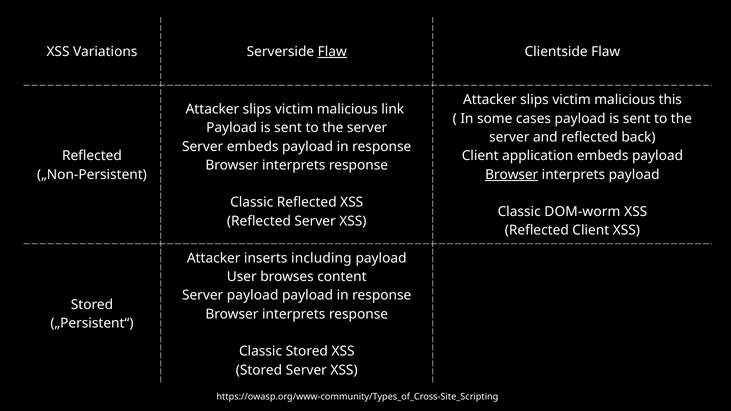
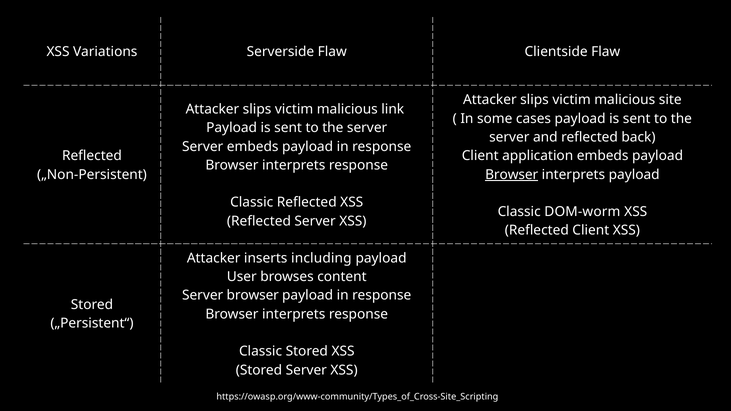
Flaw at (332, 52) underline: present -> none
this: this -> site
Server payload: payload -> browser
